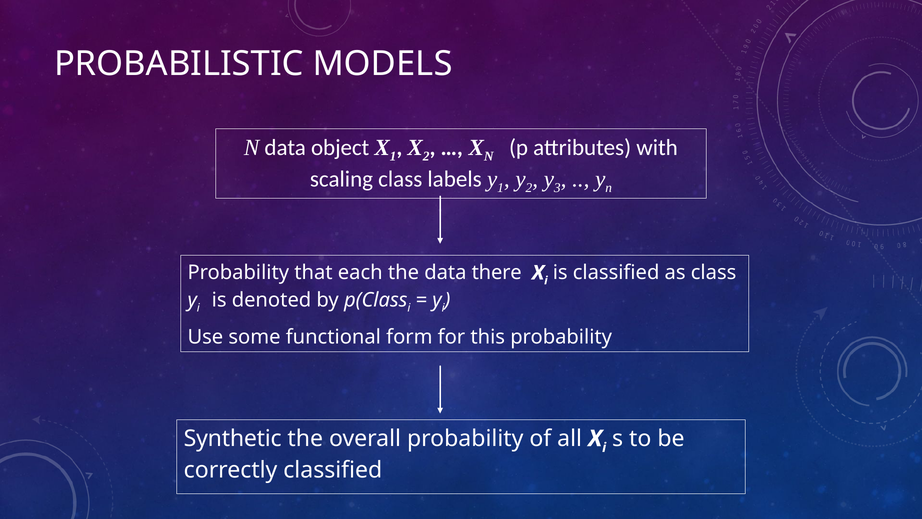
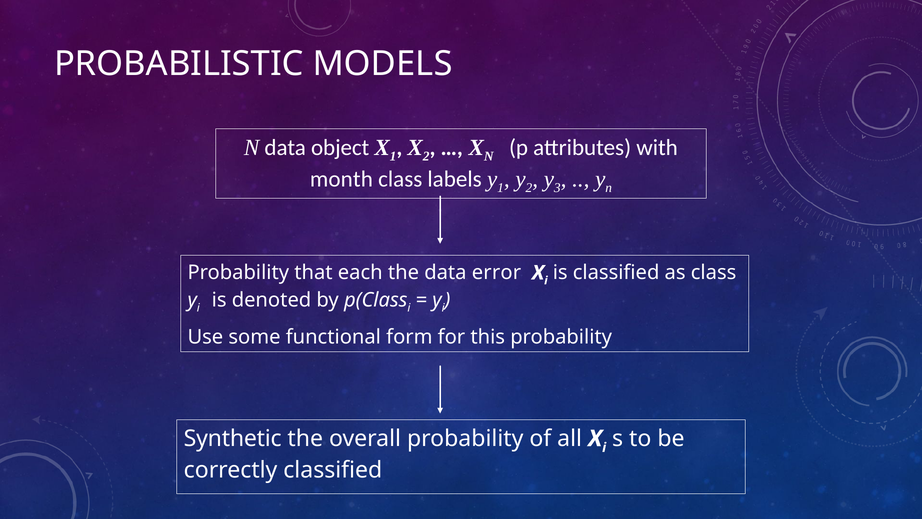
scaling: scaling -> month
there: there -> error
